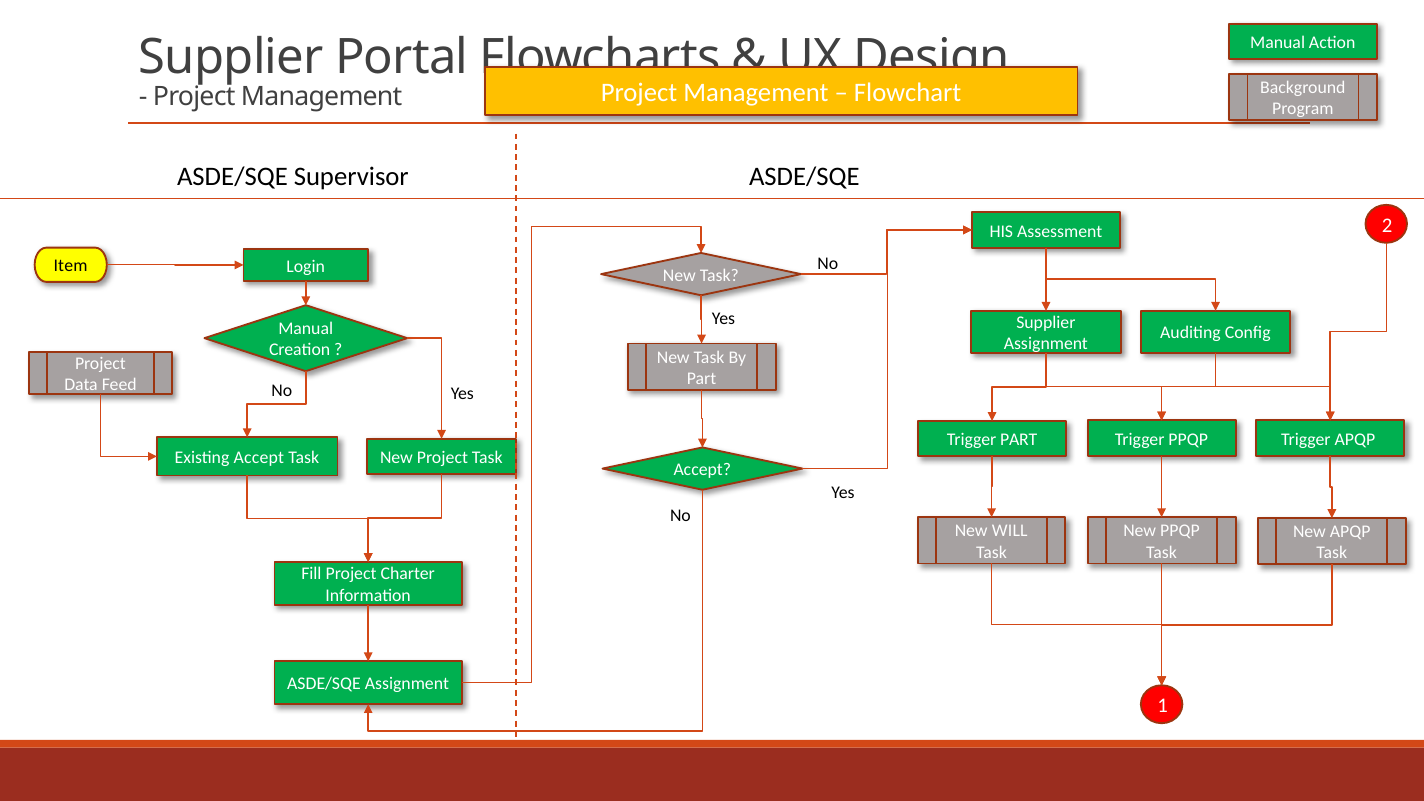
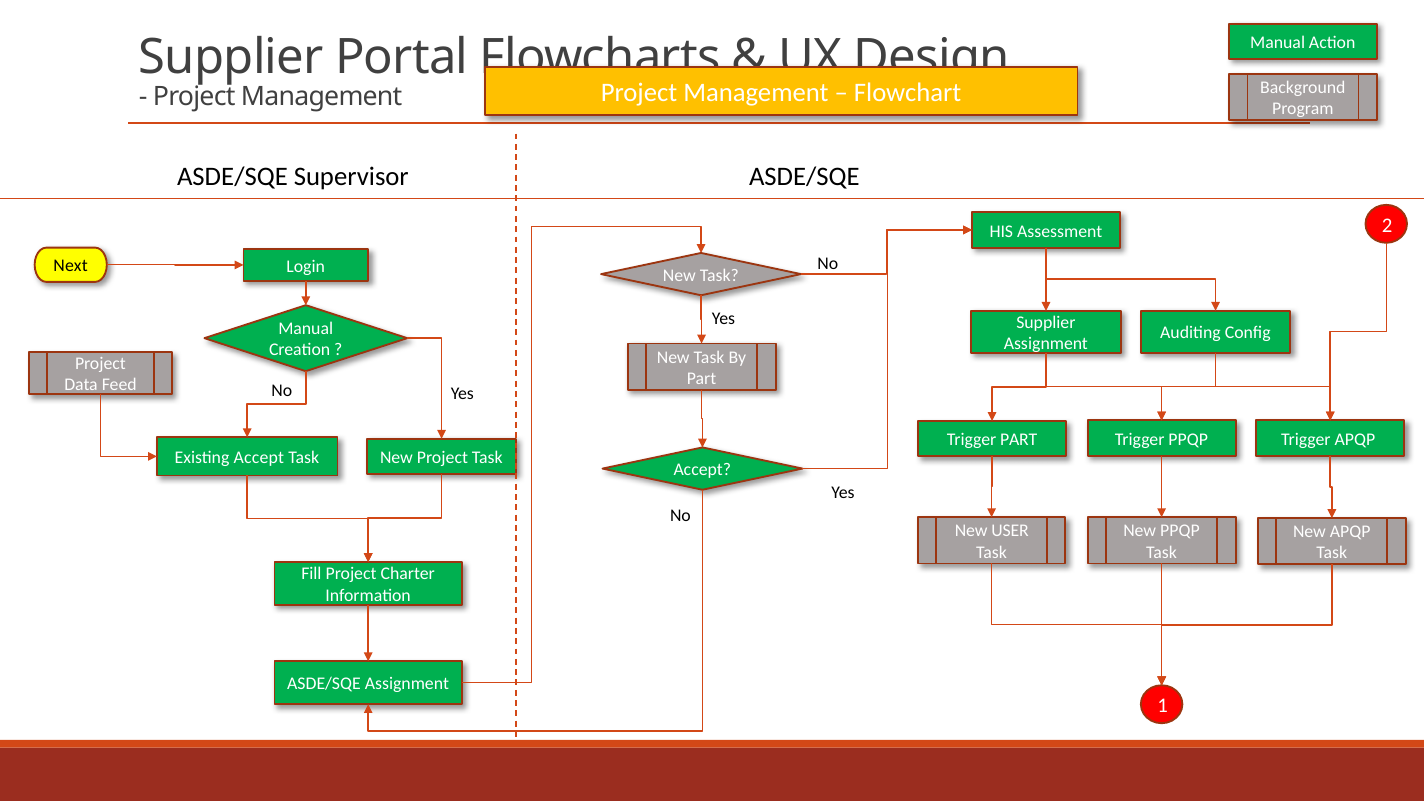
Item: Item -> Next
WILL: WILL -> USER
